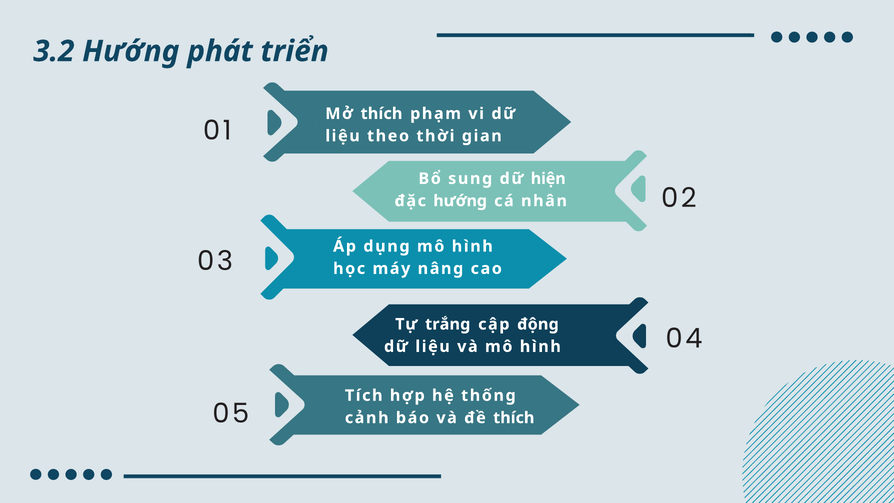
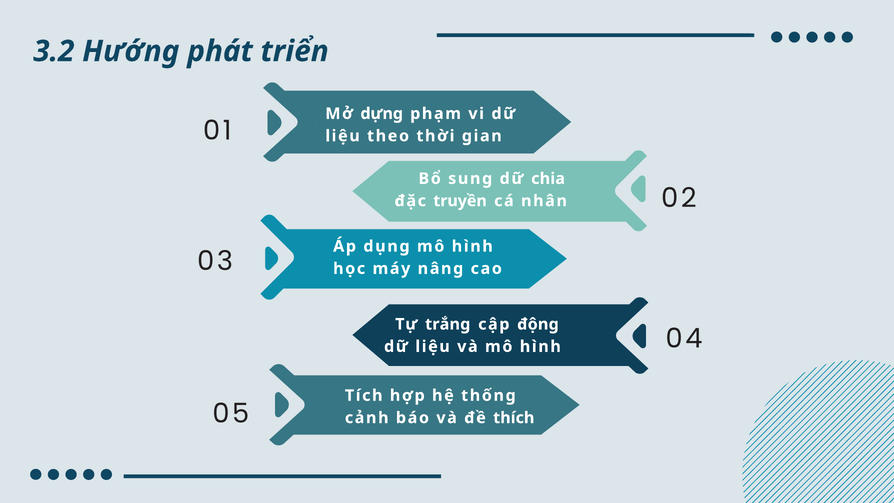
Mở thích: thích -> dựng
hiện: hiện -> chia
đặc hướng: hướng -> truyền
